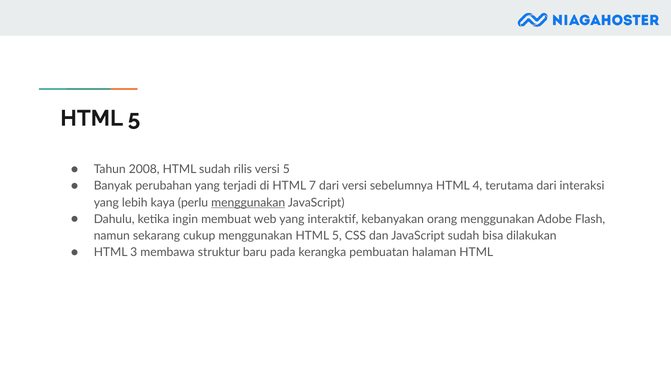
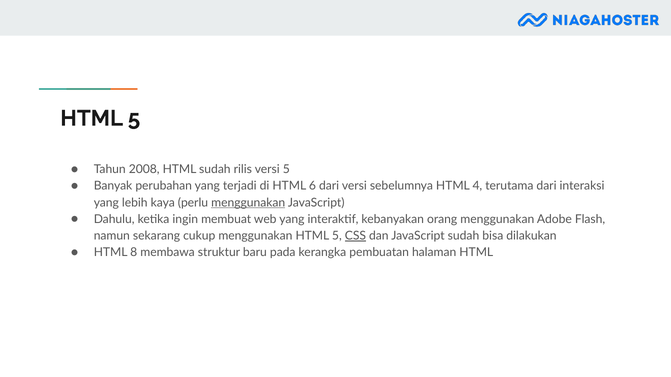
7: 7 -> 6
CSS underline: none -> present
3: 3 -> 8
